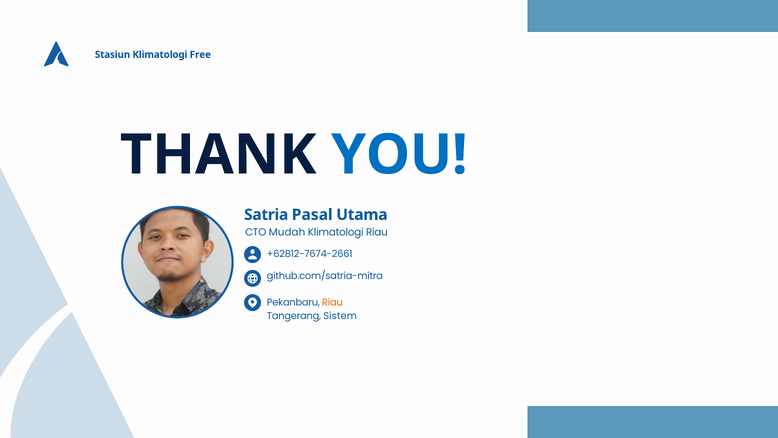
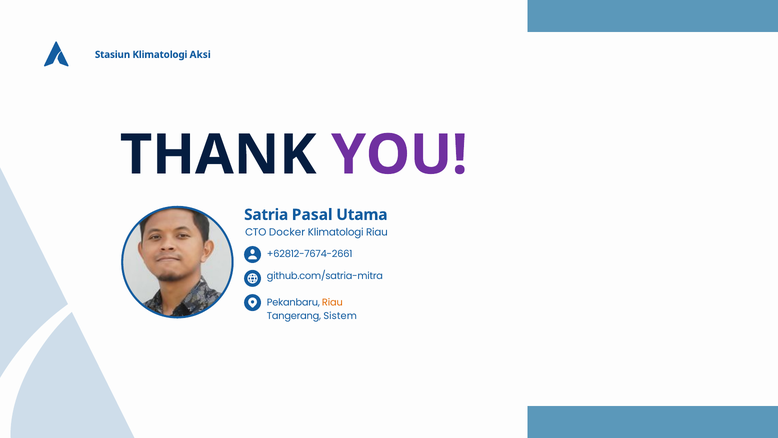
Free: Free -> Aksi
YOU colour: blue -> purple
Mudah: Mudah -> Docker
